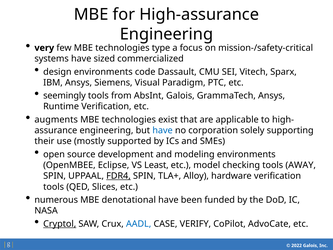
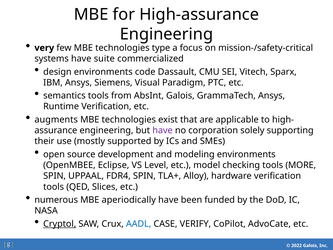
sized: sized -> suite
seemingly: seemingly -> semantics
have at (163, 130) colour: blue -> purple
Least: Least -> Level
AWAY: AWAY -> MORE
FDR4 underline: present -> none
denotational: denotational -> aperiodically
